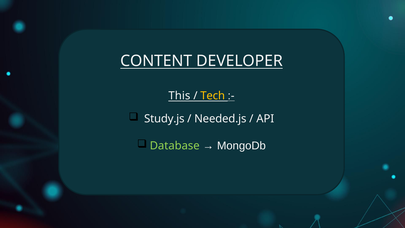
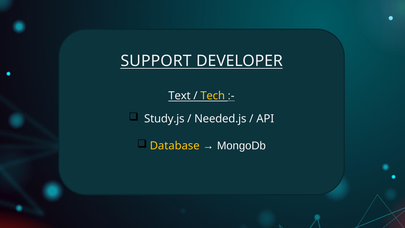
CONTENT: CONTENT -> SUPPORT
This: This -> Text
Database colour: light green -> yellow
